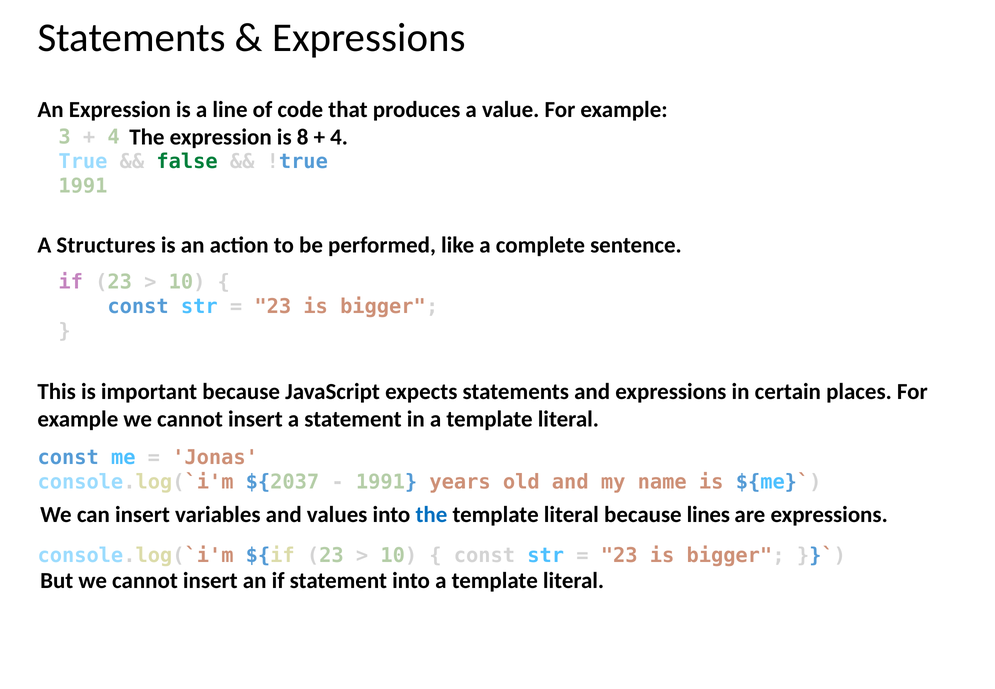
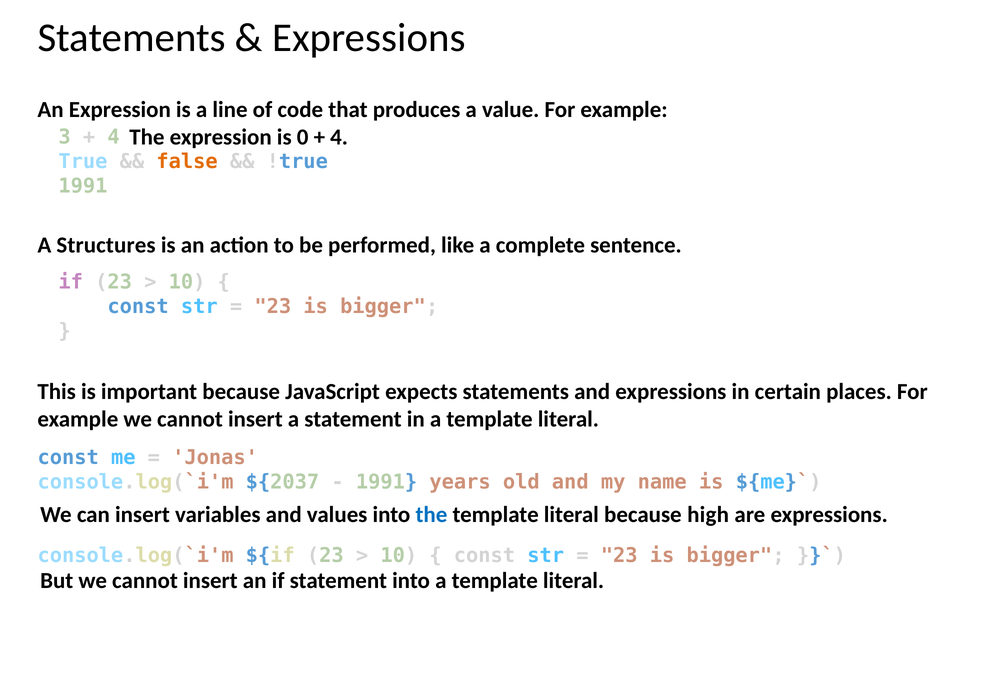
8: 8 -> 0
false colour: green -> orange
lines: lines -> high
